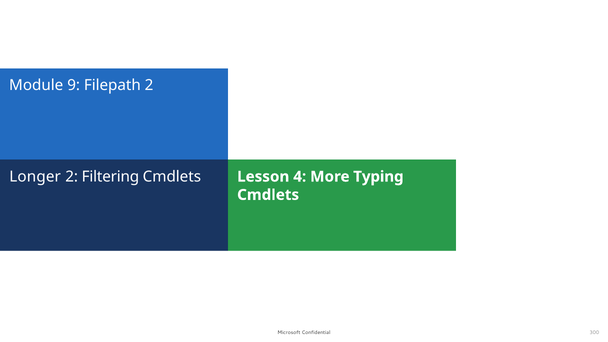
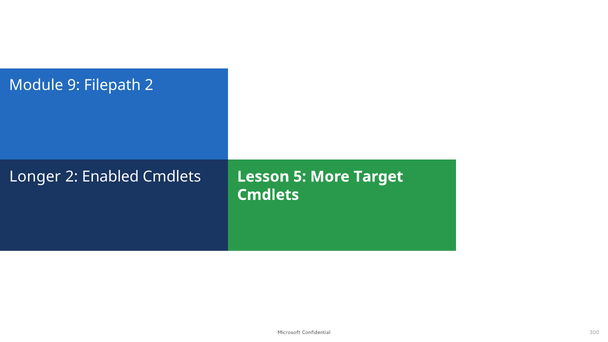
Filtering: Filtering -> Enabled
4: 4 -> 5
Typing: Typing -> Target
